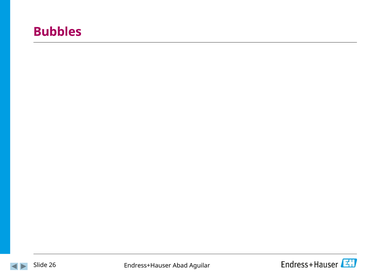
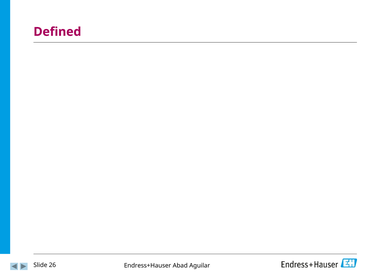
Bubbles: Bubbles -> Defined
